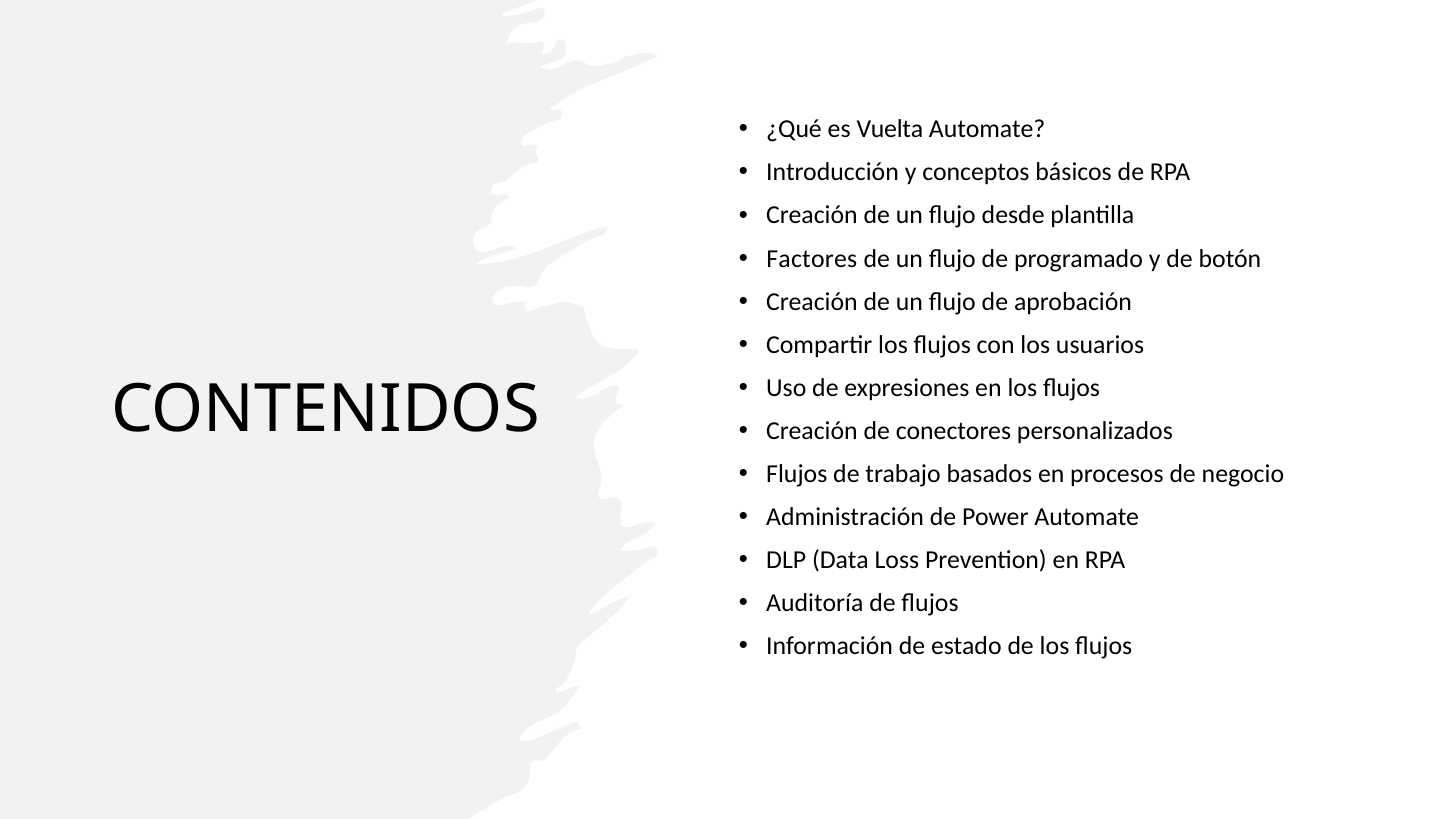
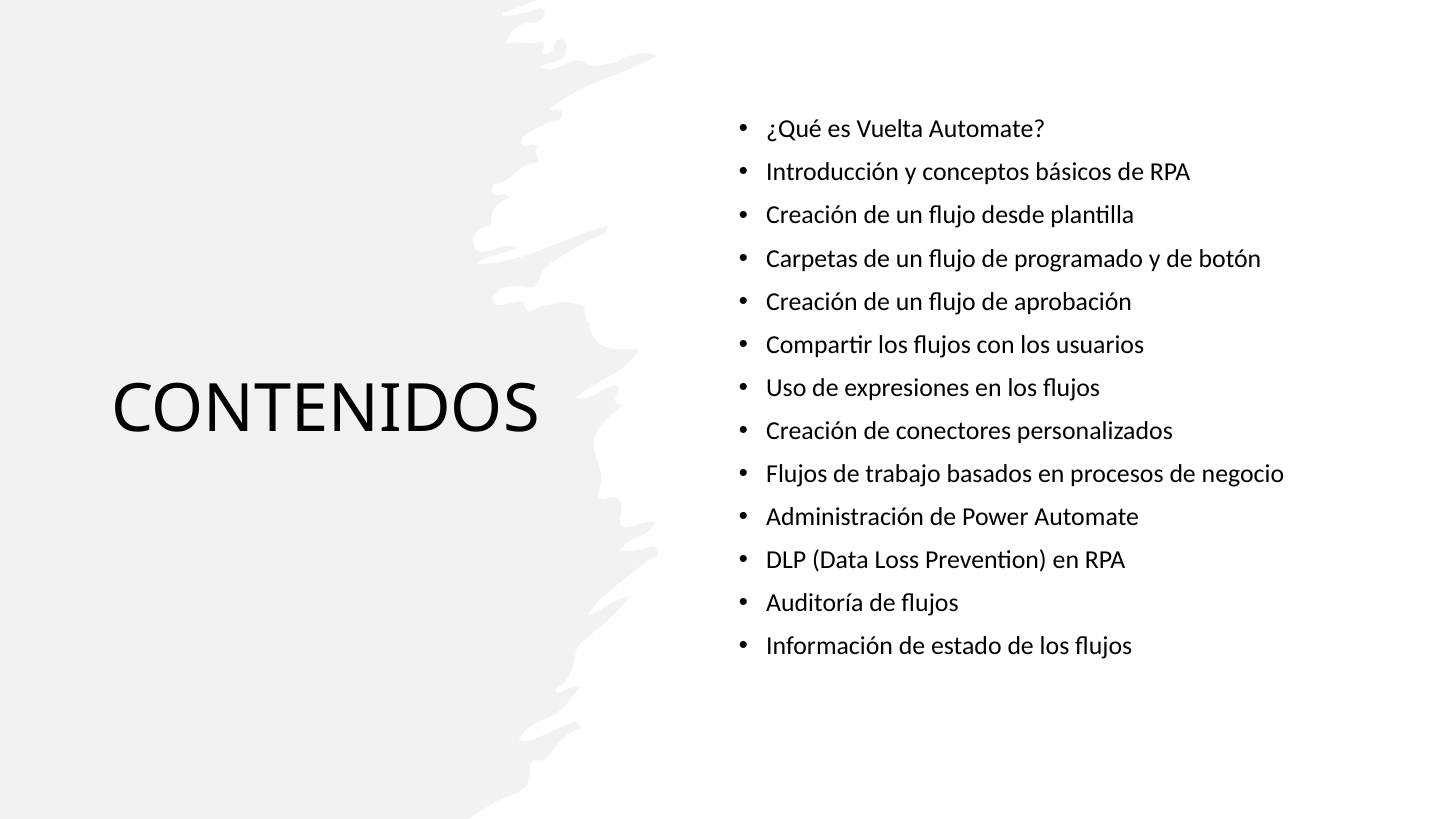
Factores: Factores -> Carpetas
